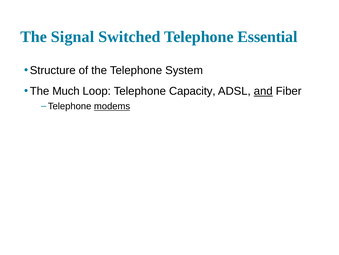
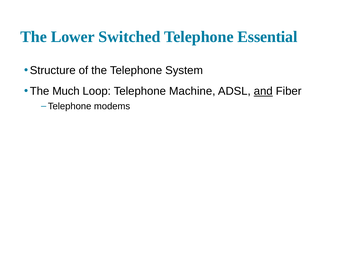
Signal: Signal -> Lower
Capacity: Capacity -> Machine
modems underline: present -> none
